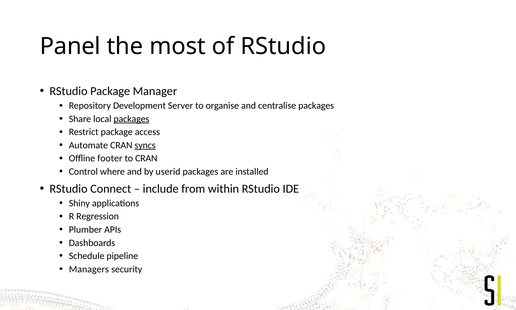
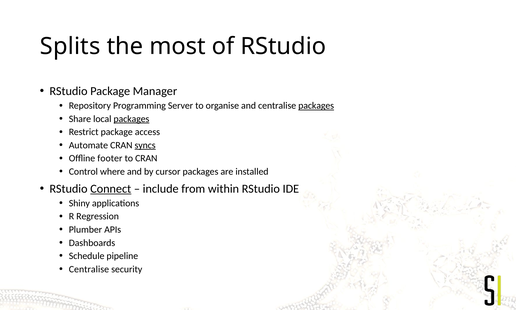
Panel: Panel -> Splits
Development: Development -> Programming
packages at (316, 106) underline: none -> present
userid: userid -> cursor
Connect underline: none -> present
Managers at (89, 269): Managers -> Centralise
